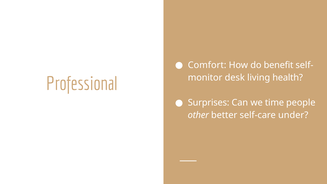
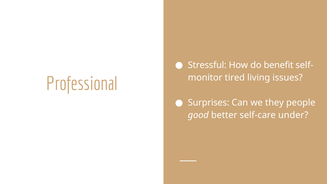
Comfort: Comfort -> Stressful
desk: desk -> tired
health: health -> issues
time: time -> they
other: other -> good
